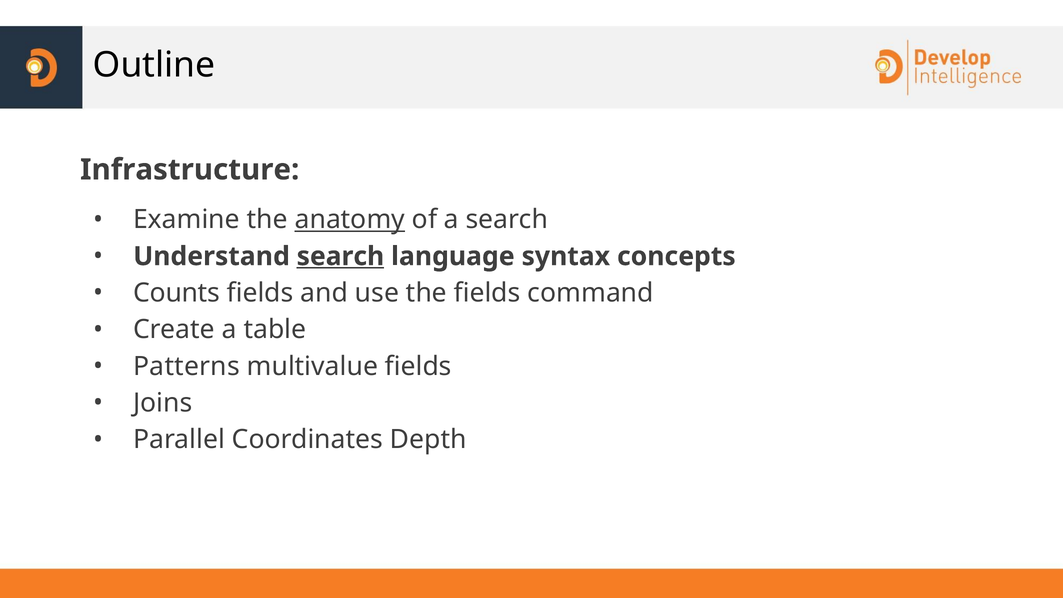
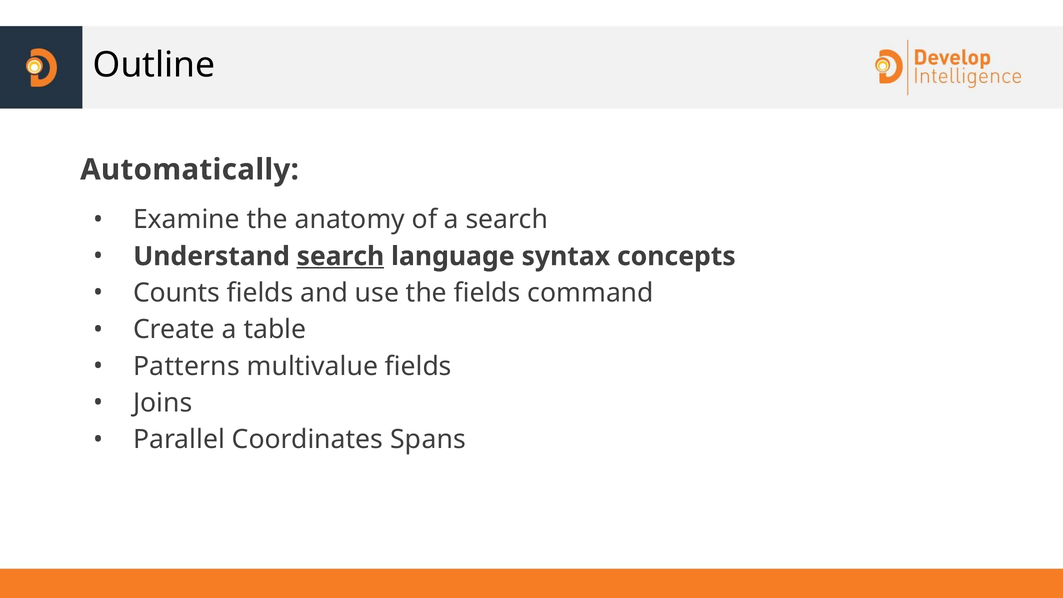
Infrastructure: Infrastructure -> Automatically
anatomy underline: present -> none
Depth: Depth -> Spans
